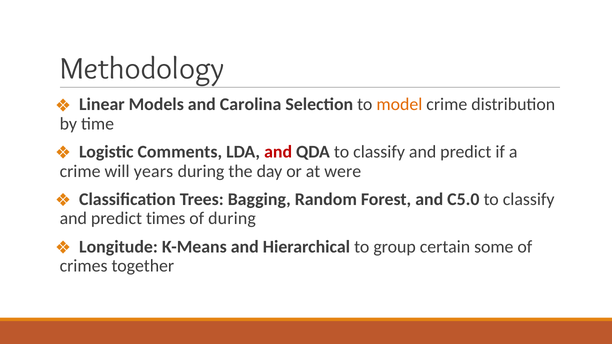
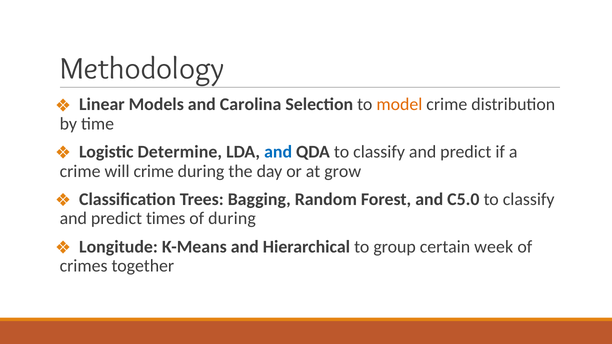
Comments: Comments -> Determine
and at (278, 152) colour: red -> blue
will years: years -> crime
were: were -> grow
some: some -> week
